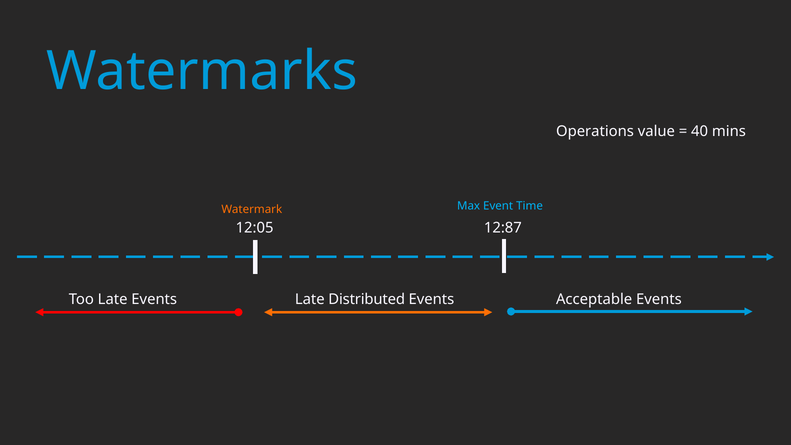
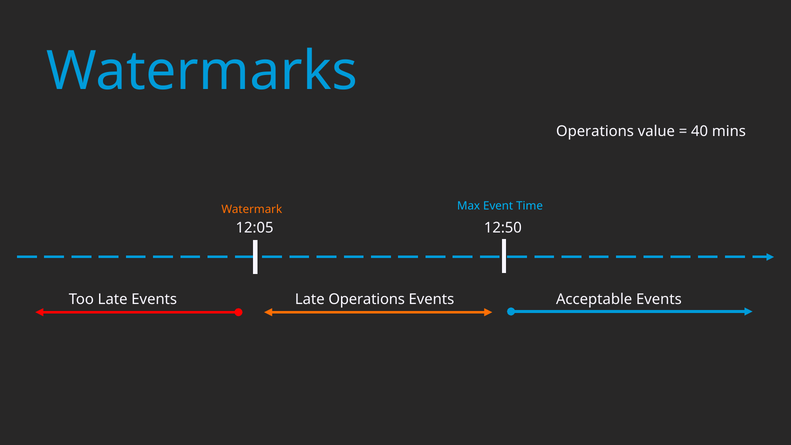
12:87: 12:87 -> 12:50
Late Distributed: Distributed -> Operations
